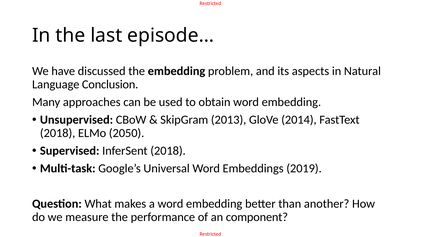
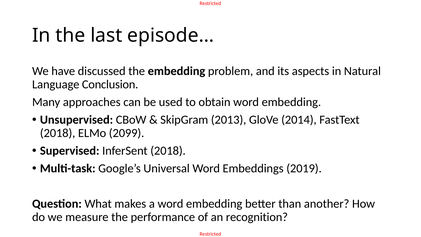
2050: 2050 -> 2099
component: component -> recognition
